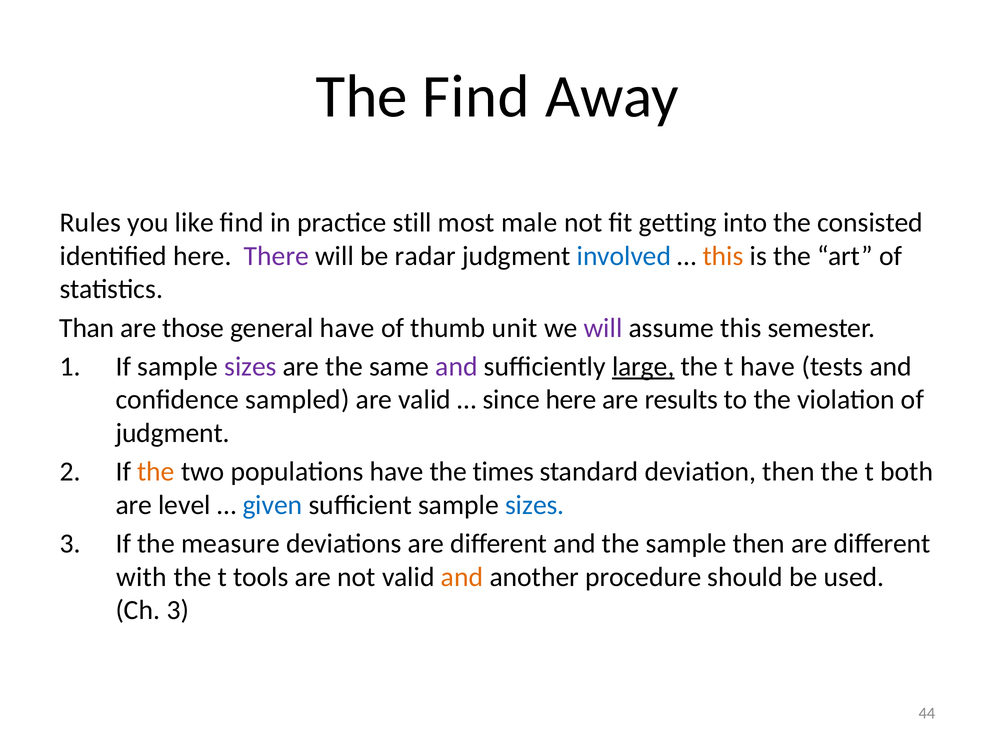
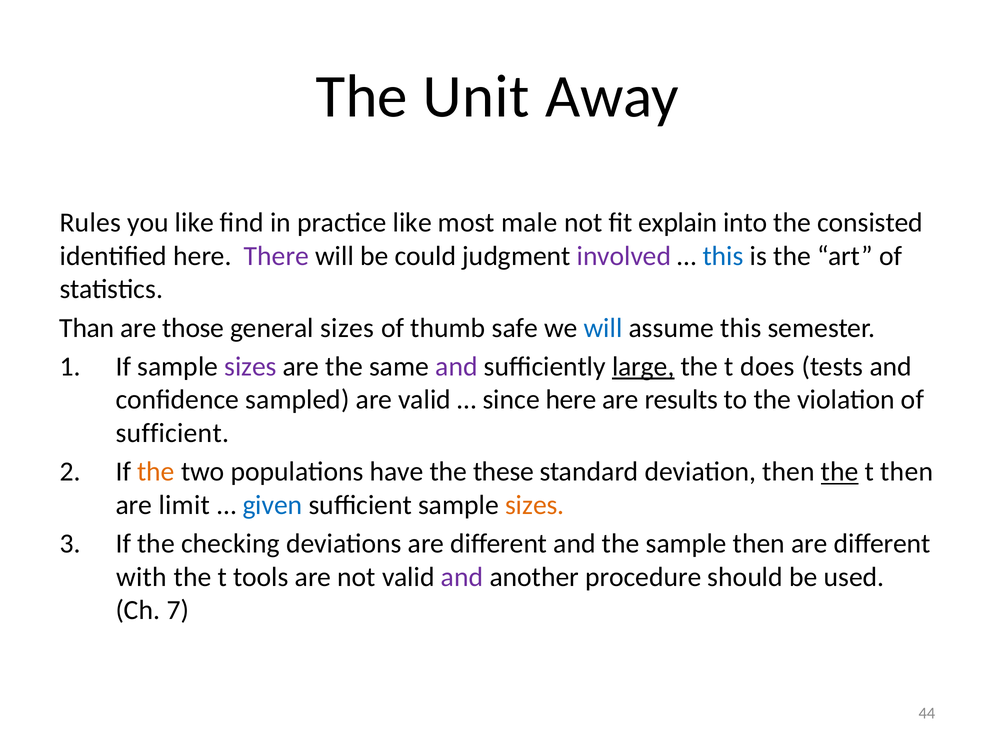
The Find: Find -> Unit
practice still: still -> like
getting: getting -> explain
radar: radar -> could
involved colour: blue -> purple
this at (723, 256) colour: orange -> blue
general have: have -> sizes
unit: unit -> safe
will at (603, 328) colour: purple -> blue
t have: have -> does
judgment at (173, 433): judgment -> sufficient
times: times -> these
the at (840, 471) underline: none -> present
t both: both -> then
level: level -> limit
sizes at (535, 505) colour: blue -> orange
measure: measure -> checking
and at (462, 576) colour: orange -> purple
Ch 3: 3 -> 7
